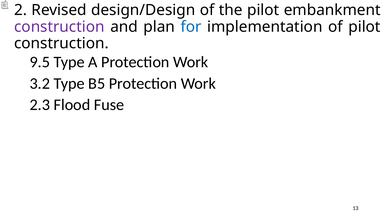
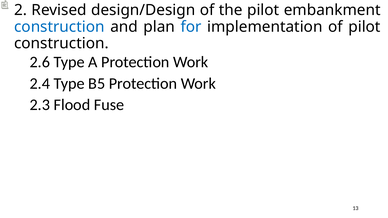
construction at (59, 27) colour: purple -> blue
9.5: 9.5 -> 2.6
3.2: 3.2 -> 2.4
